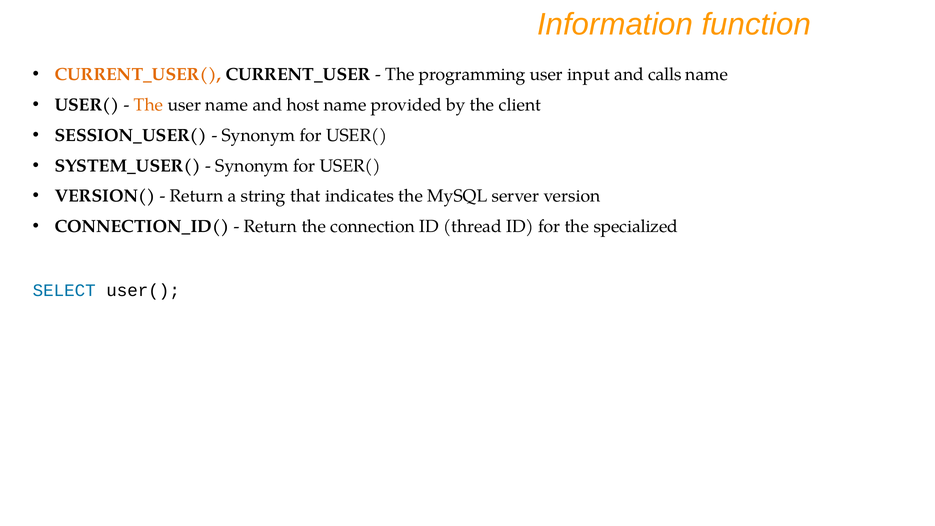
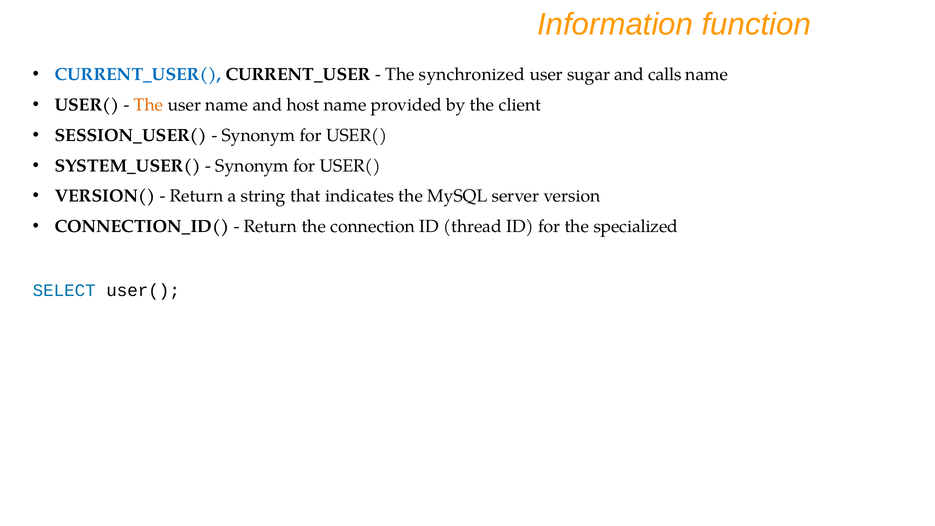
CURRENT_USER( colour: orange -> blue
programming: programming -> synchronized
input: input -> sugar
